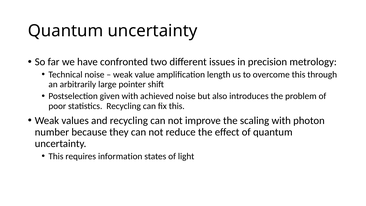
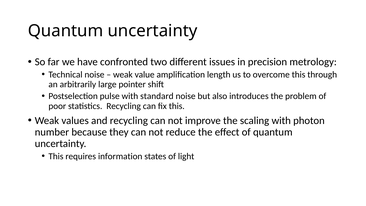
given: given -> pulse
achieved: achieved -> standard
